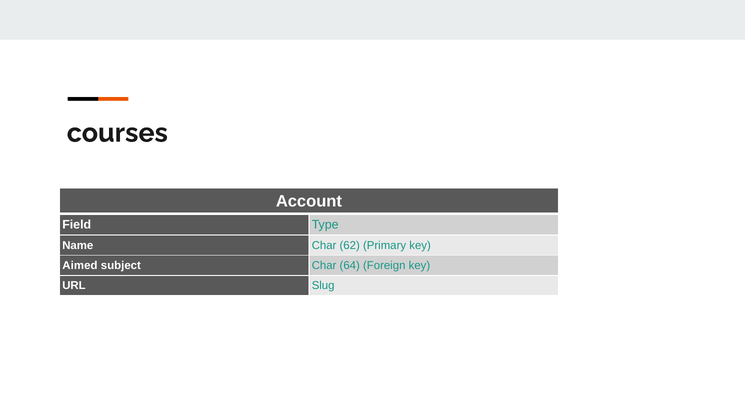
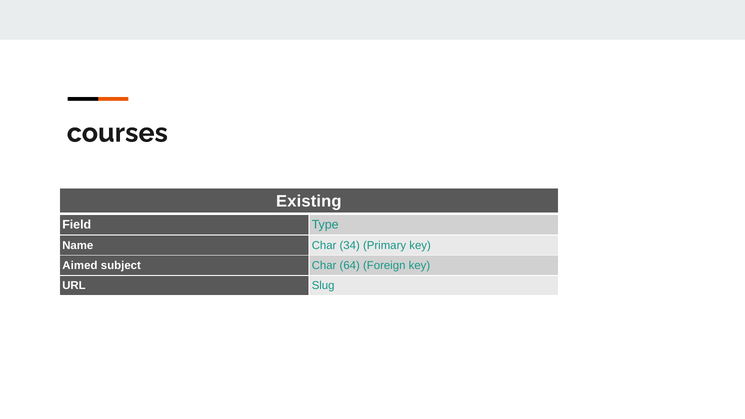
Account: Account -> Existing
62: 62 -> 34
